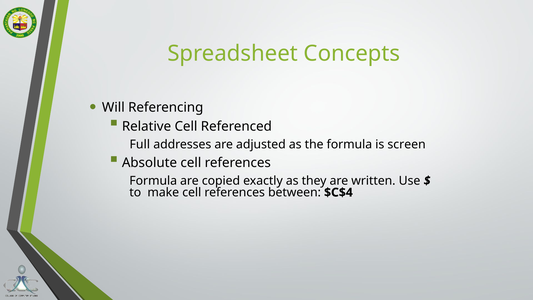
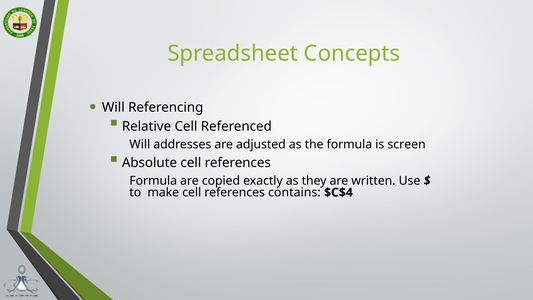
Full at (140, 144): Full -> Will
between: between -> contains
